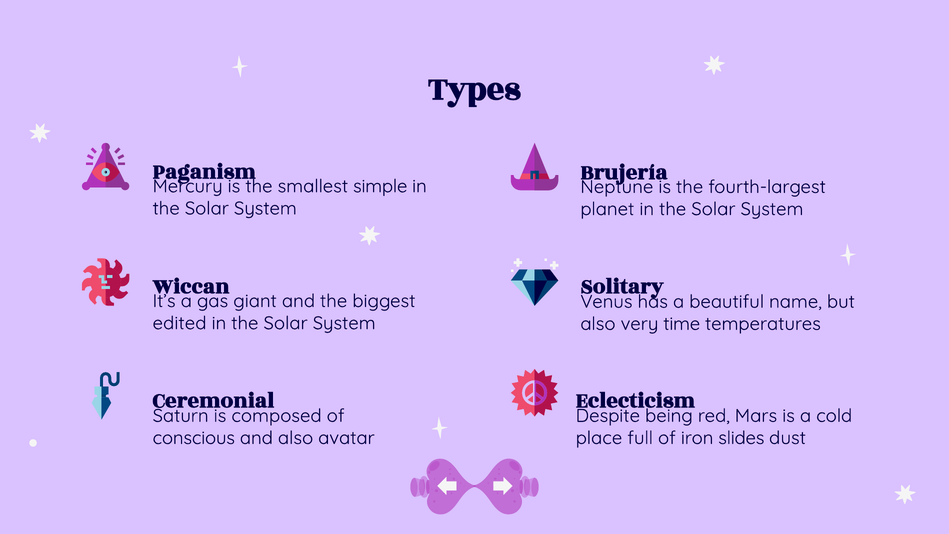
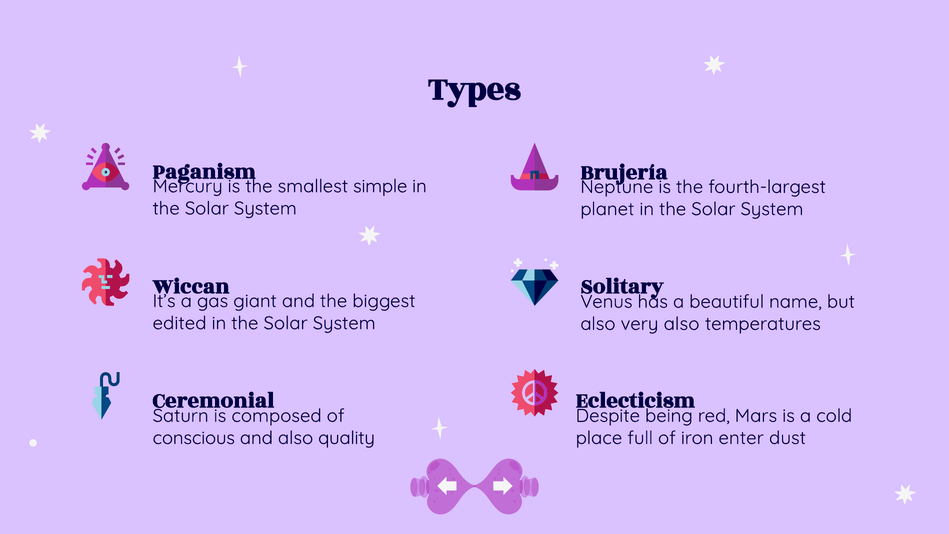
very time: time -> also
avatar: avatar -> quality
slides: slides -> enter
